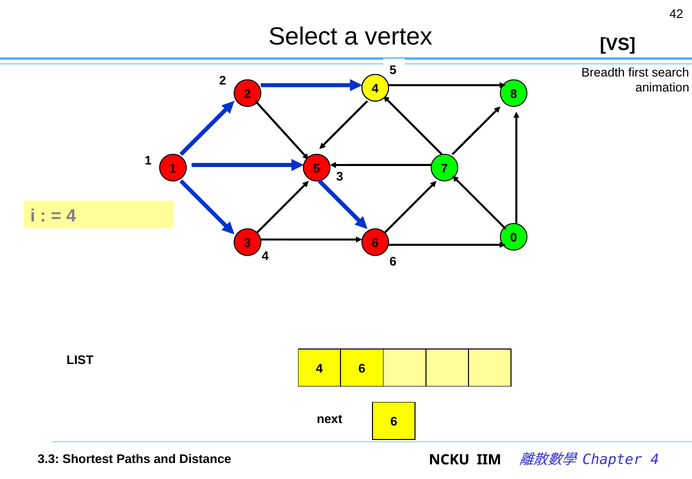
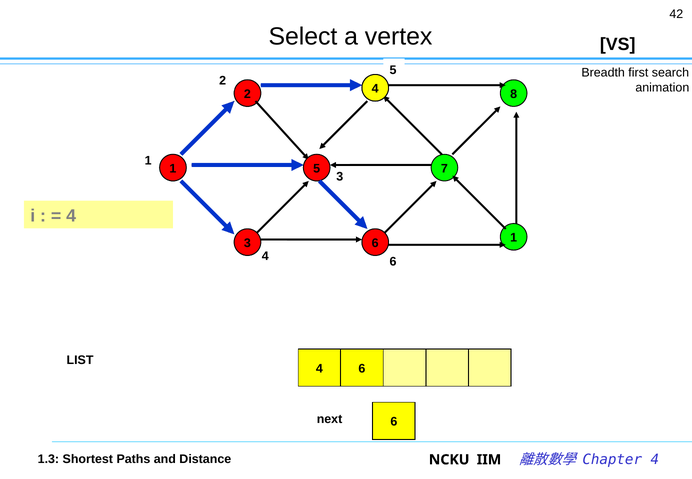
0 at (514, 238): 0 -> 1
3.3: 3.3 -> 1.3
